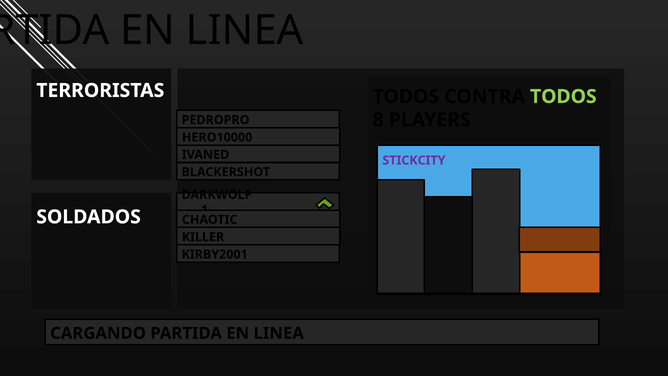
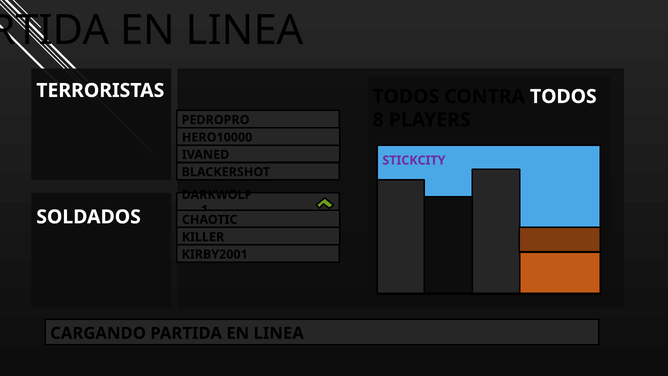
TODOS at (563, 97) colour: light green -> white
